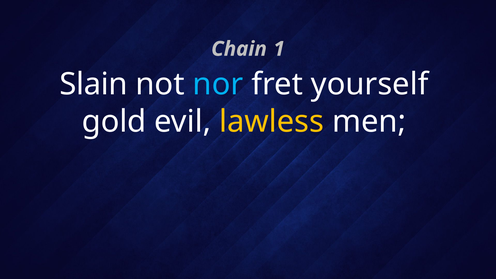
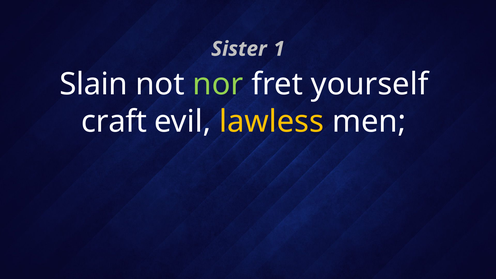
Chain: Chain -> Sister
nor colour: light blue -> light green
gold: gold -> craft
